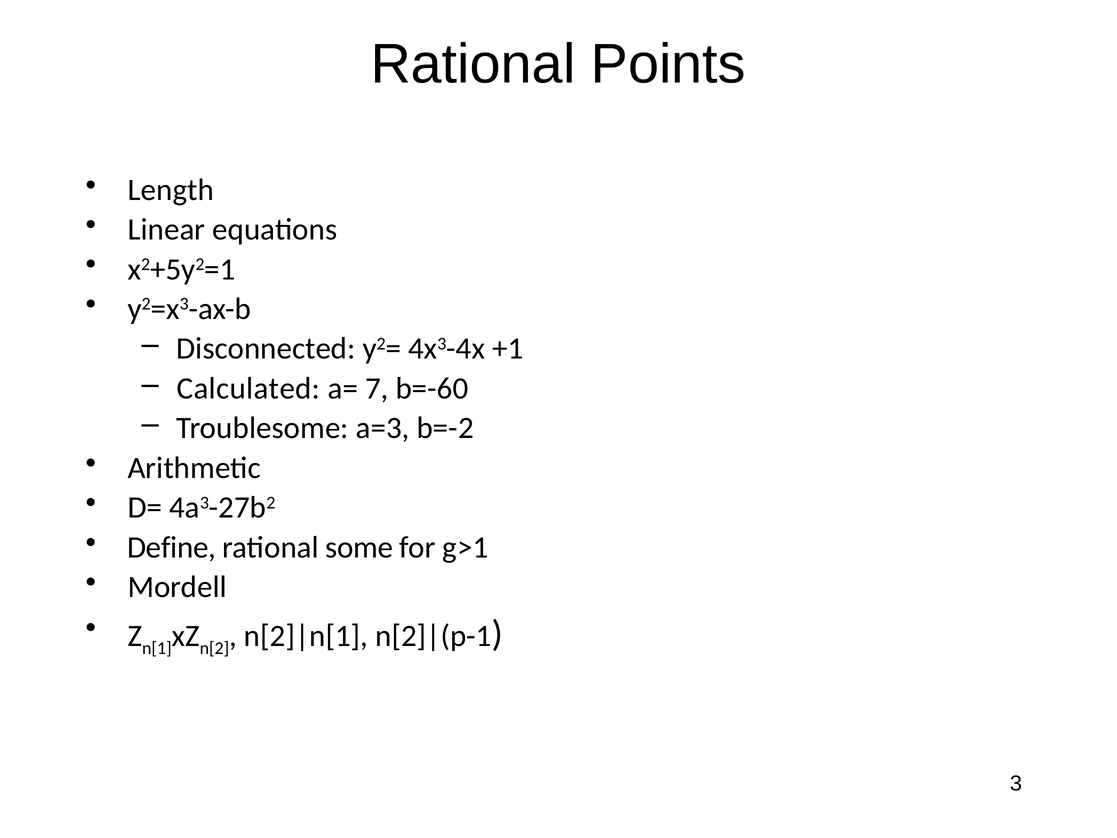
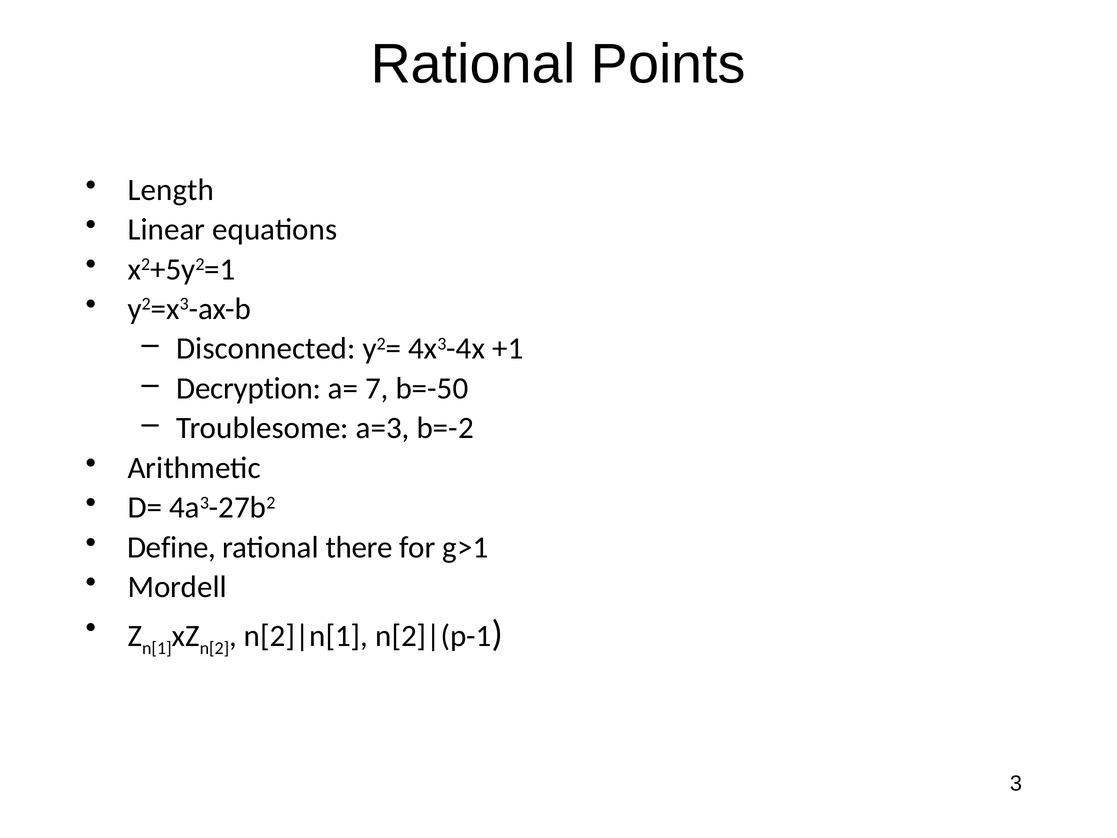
Calculated: Calculated -> Decryption
b=-60: b=-60 -> b=-50
some: some -> there
